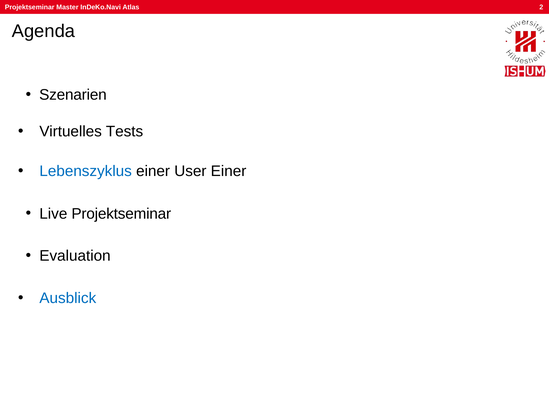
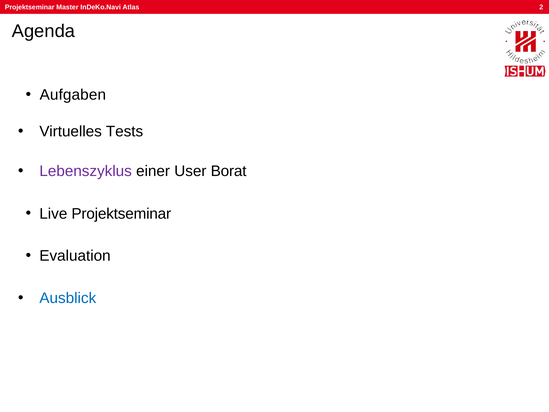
Szenarien: Szenarien -> Aufgaben
Lebenszyklus colour: blue -> purple
User Einer: Einer -> Borat
